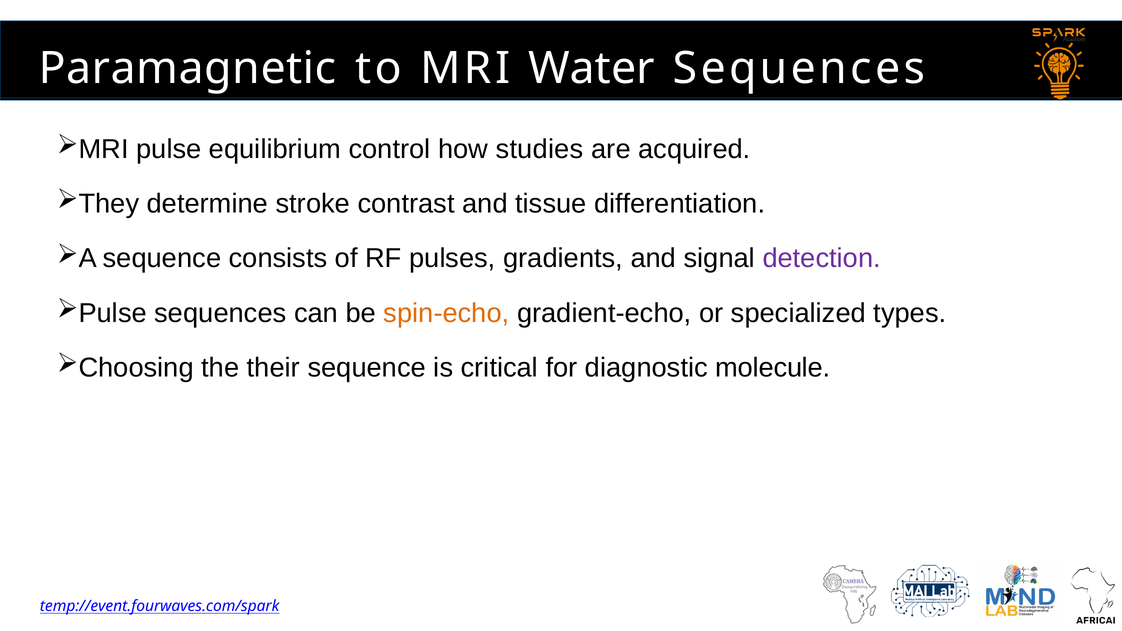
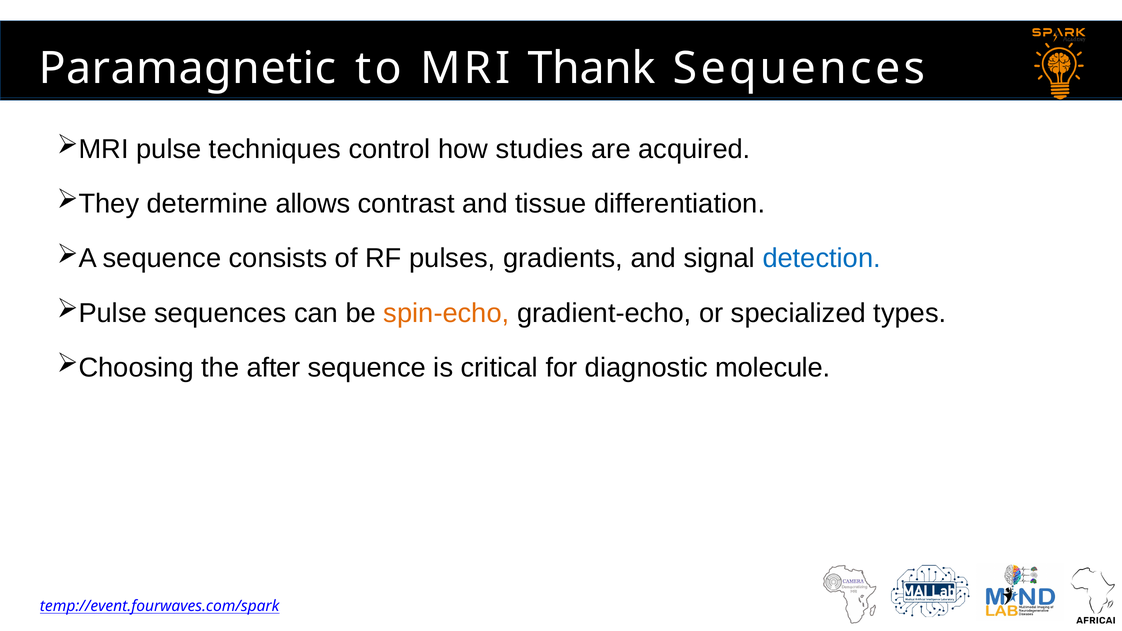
Water: Water -> Thank
equilibrium: equilibrium -> techniques
stroke: stroke -> allows
detection colour: purple -> blue
their: their -> after
